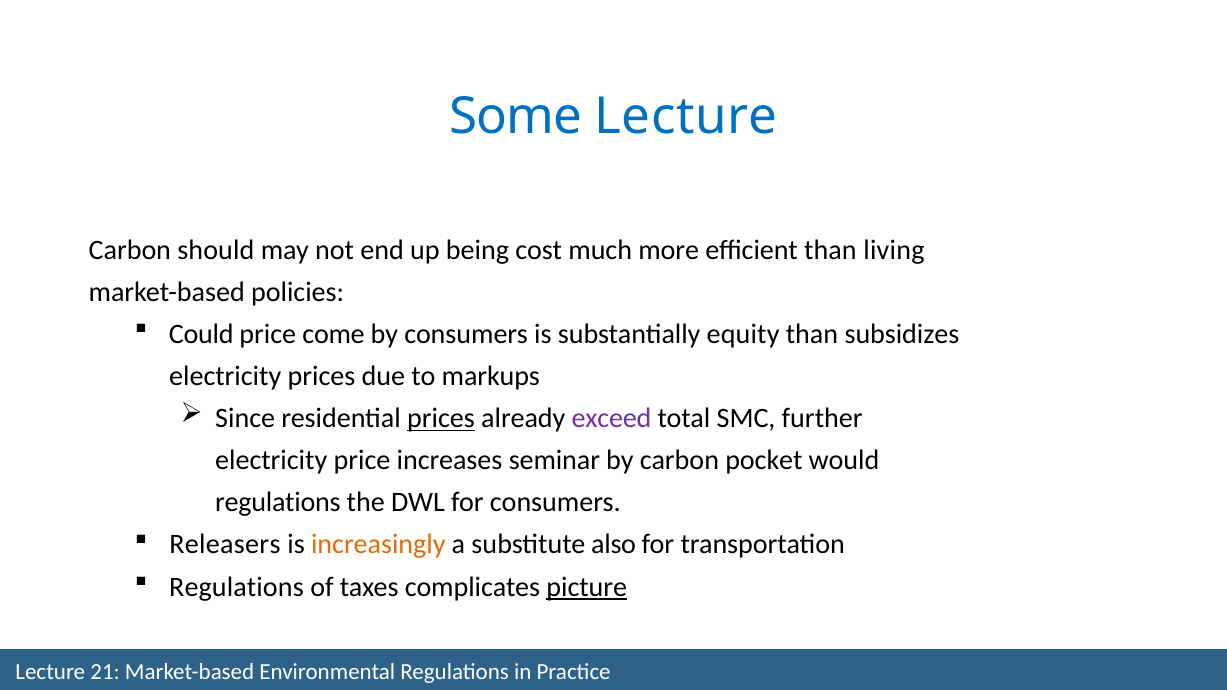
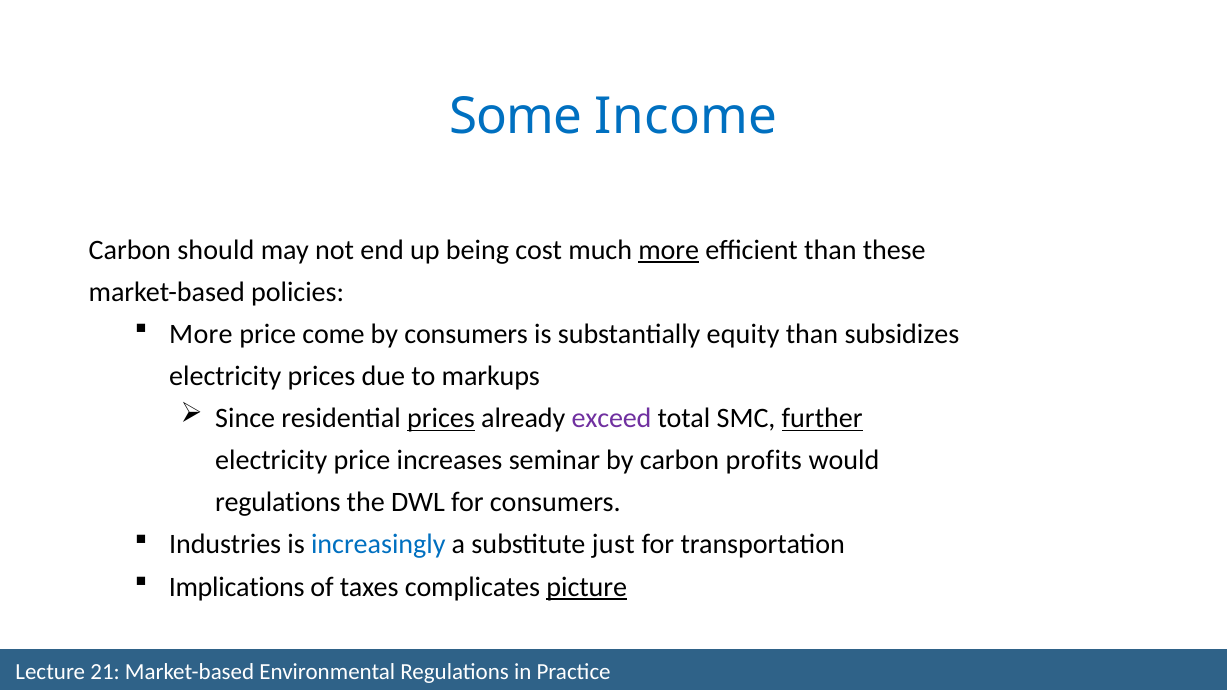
Some Lecture: Lecture -> Income
more at (669, 250) underline: none -> present
living: living -> these
Could at (201, 334): Could -> More
further underline: none -> present
pocket: pocket -> profits
Releasers: Releasers -> Industries
increasingly colour: orange -> blue
also: also -> just
Regulations at (236, 587): Regulations -> Implications
